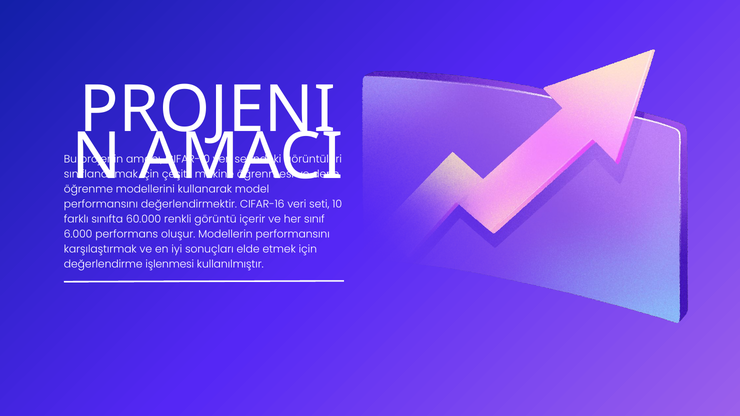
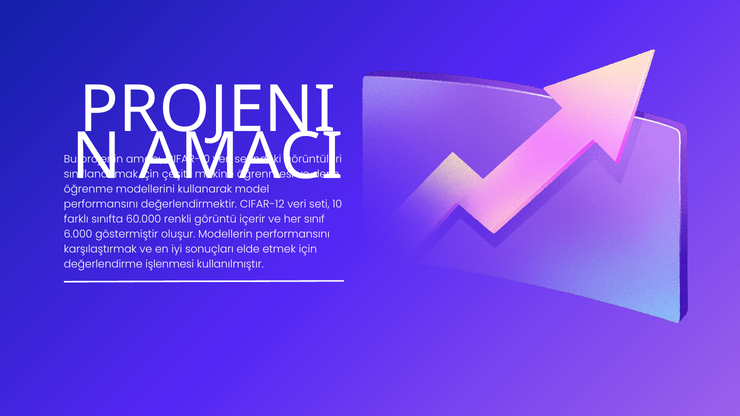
CIFAR-16: CIFAR-16 -> CIFAR-12
performans: performans -> göstermiştir
